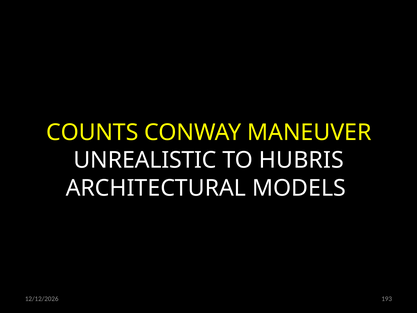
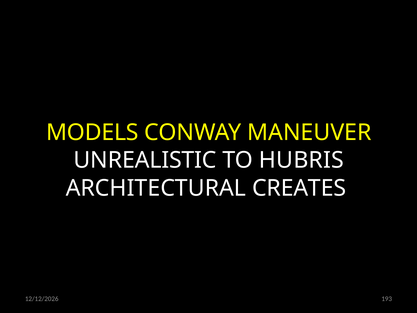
COUNTS: COUNTS -> MODELS
MODELS: MODELS -> CREATES
